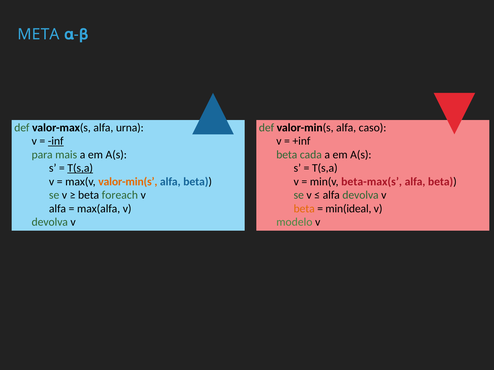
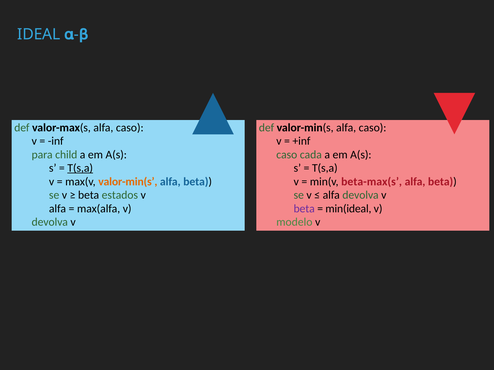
META: META -> IDEAL
valor-max(s alfa urna: urna -> caso
inf underline: present -> none
mais: mais -> child
beta at (287, 155): beta -> caso
foreach: foreach -> estados
beta at (304, 209) colour: orange -> purple
